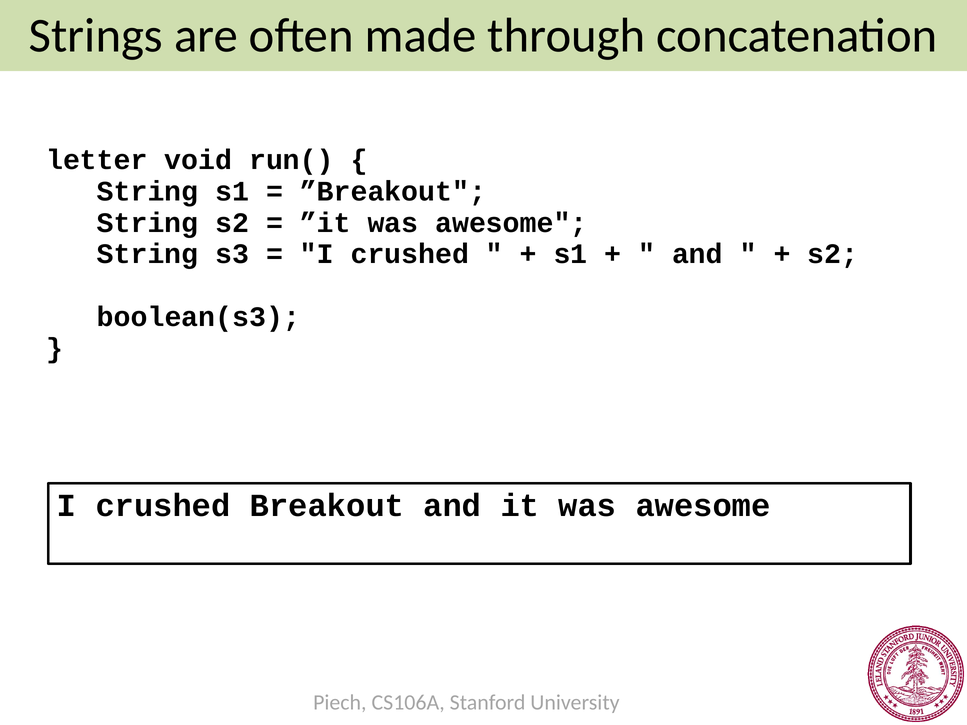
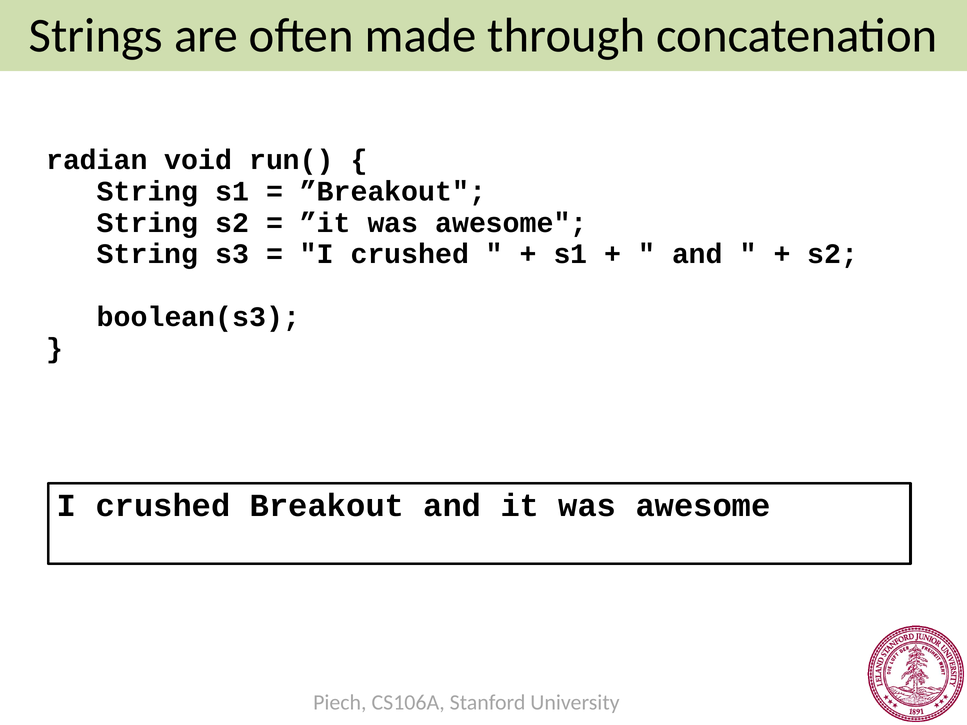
letter: letter -> radian
